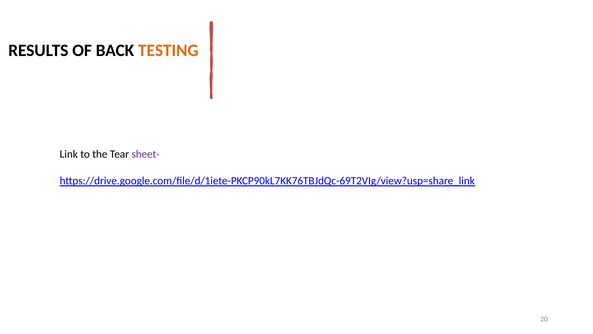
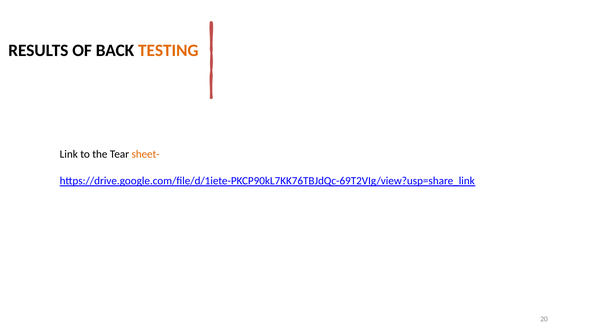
sheet- colour: purple -> orange
